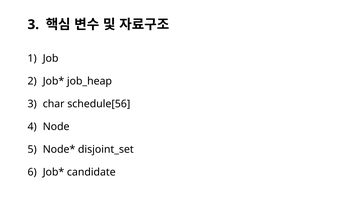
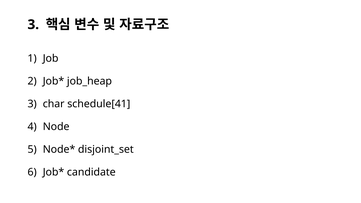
schedule[56: schedule[56 -> schedule[41
